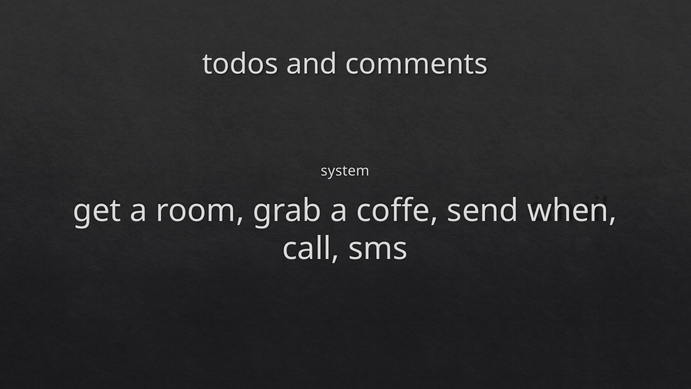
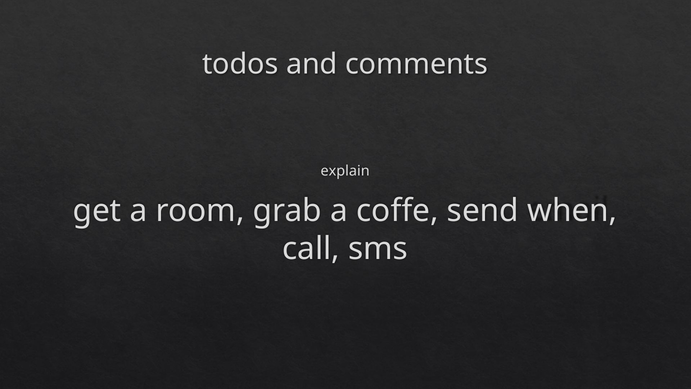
system: system -> explain
